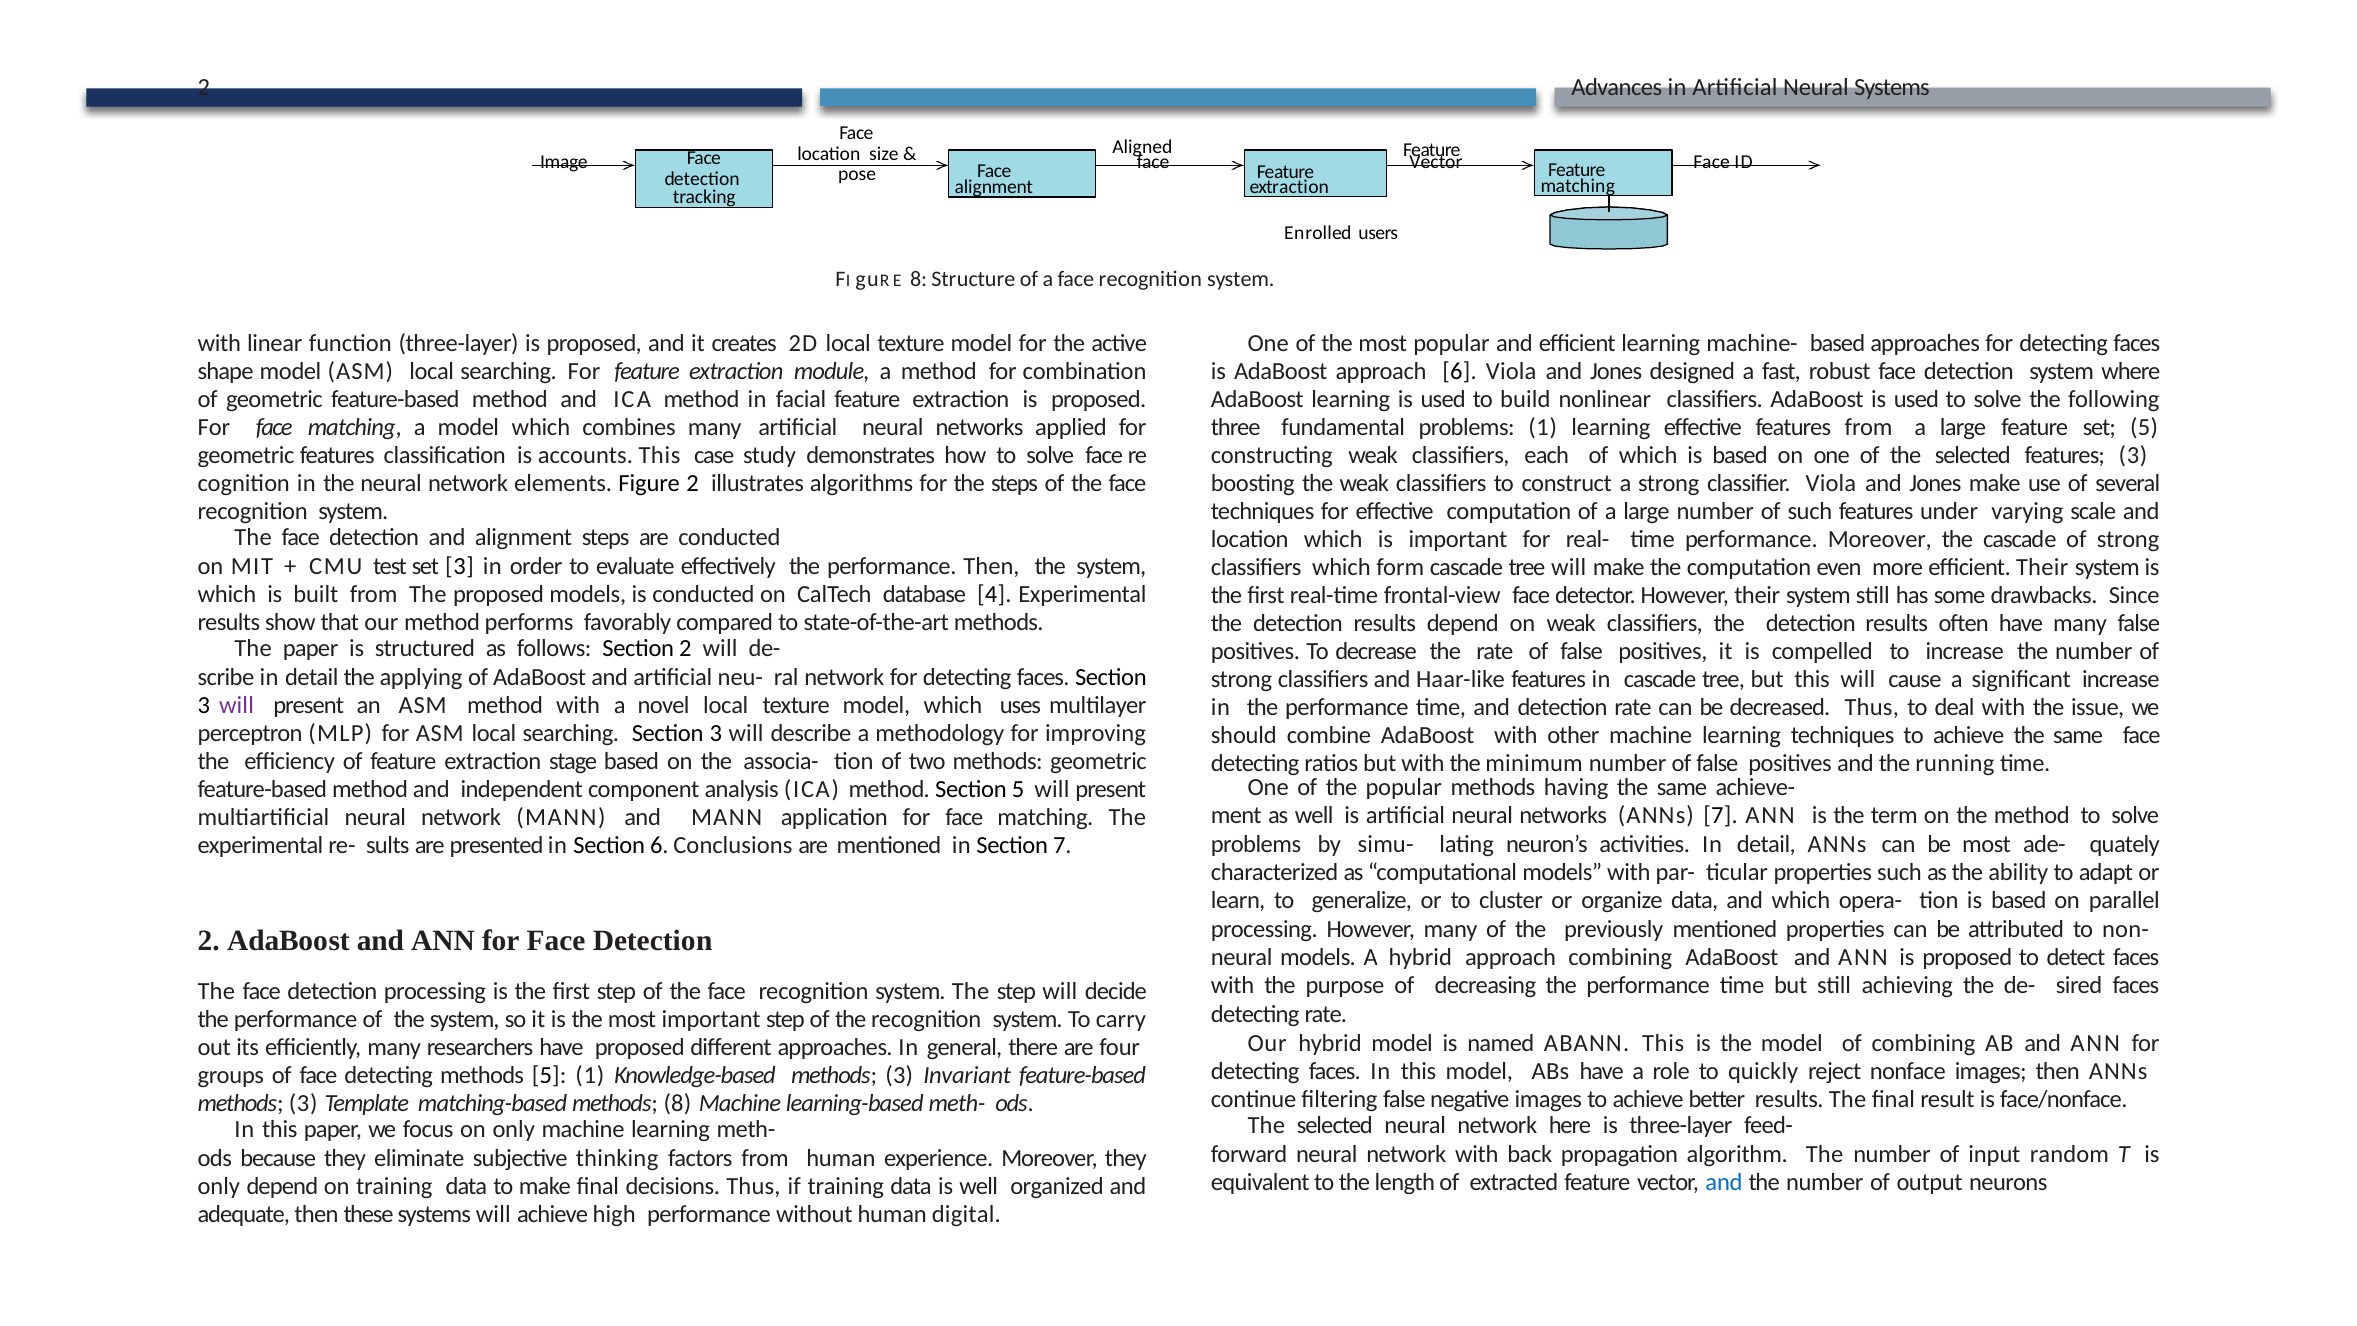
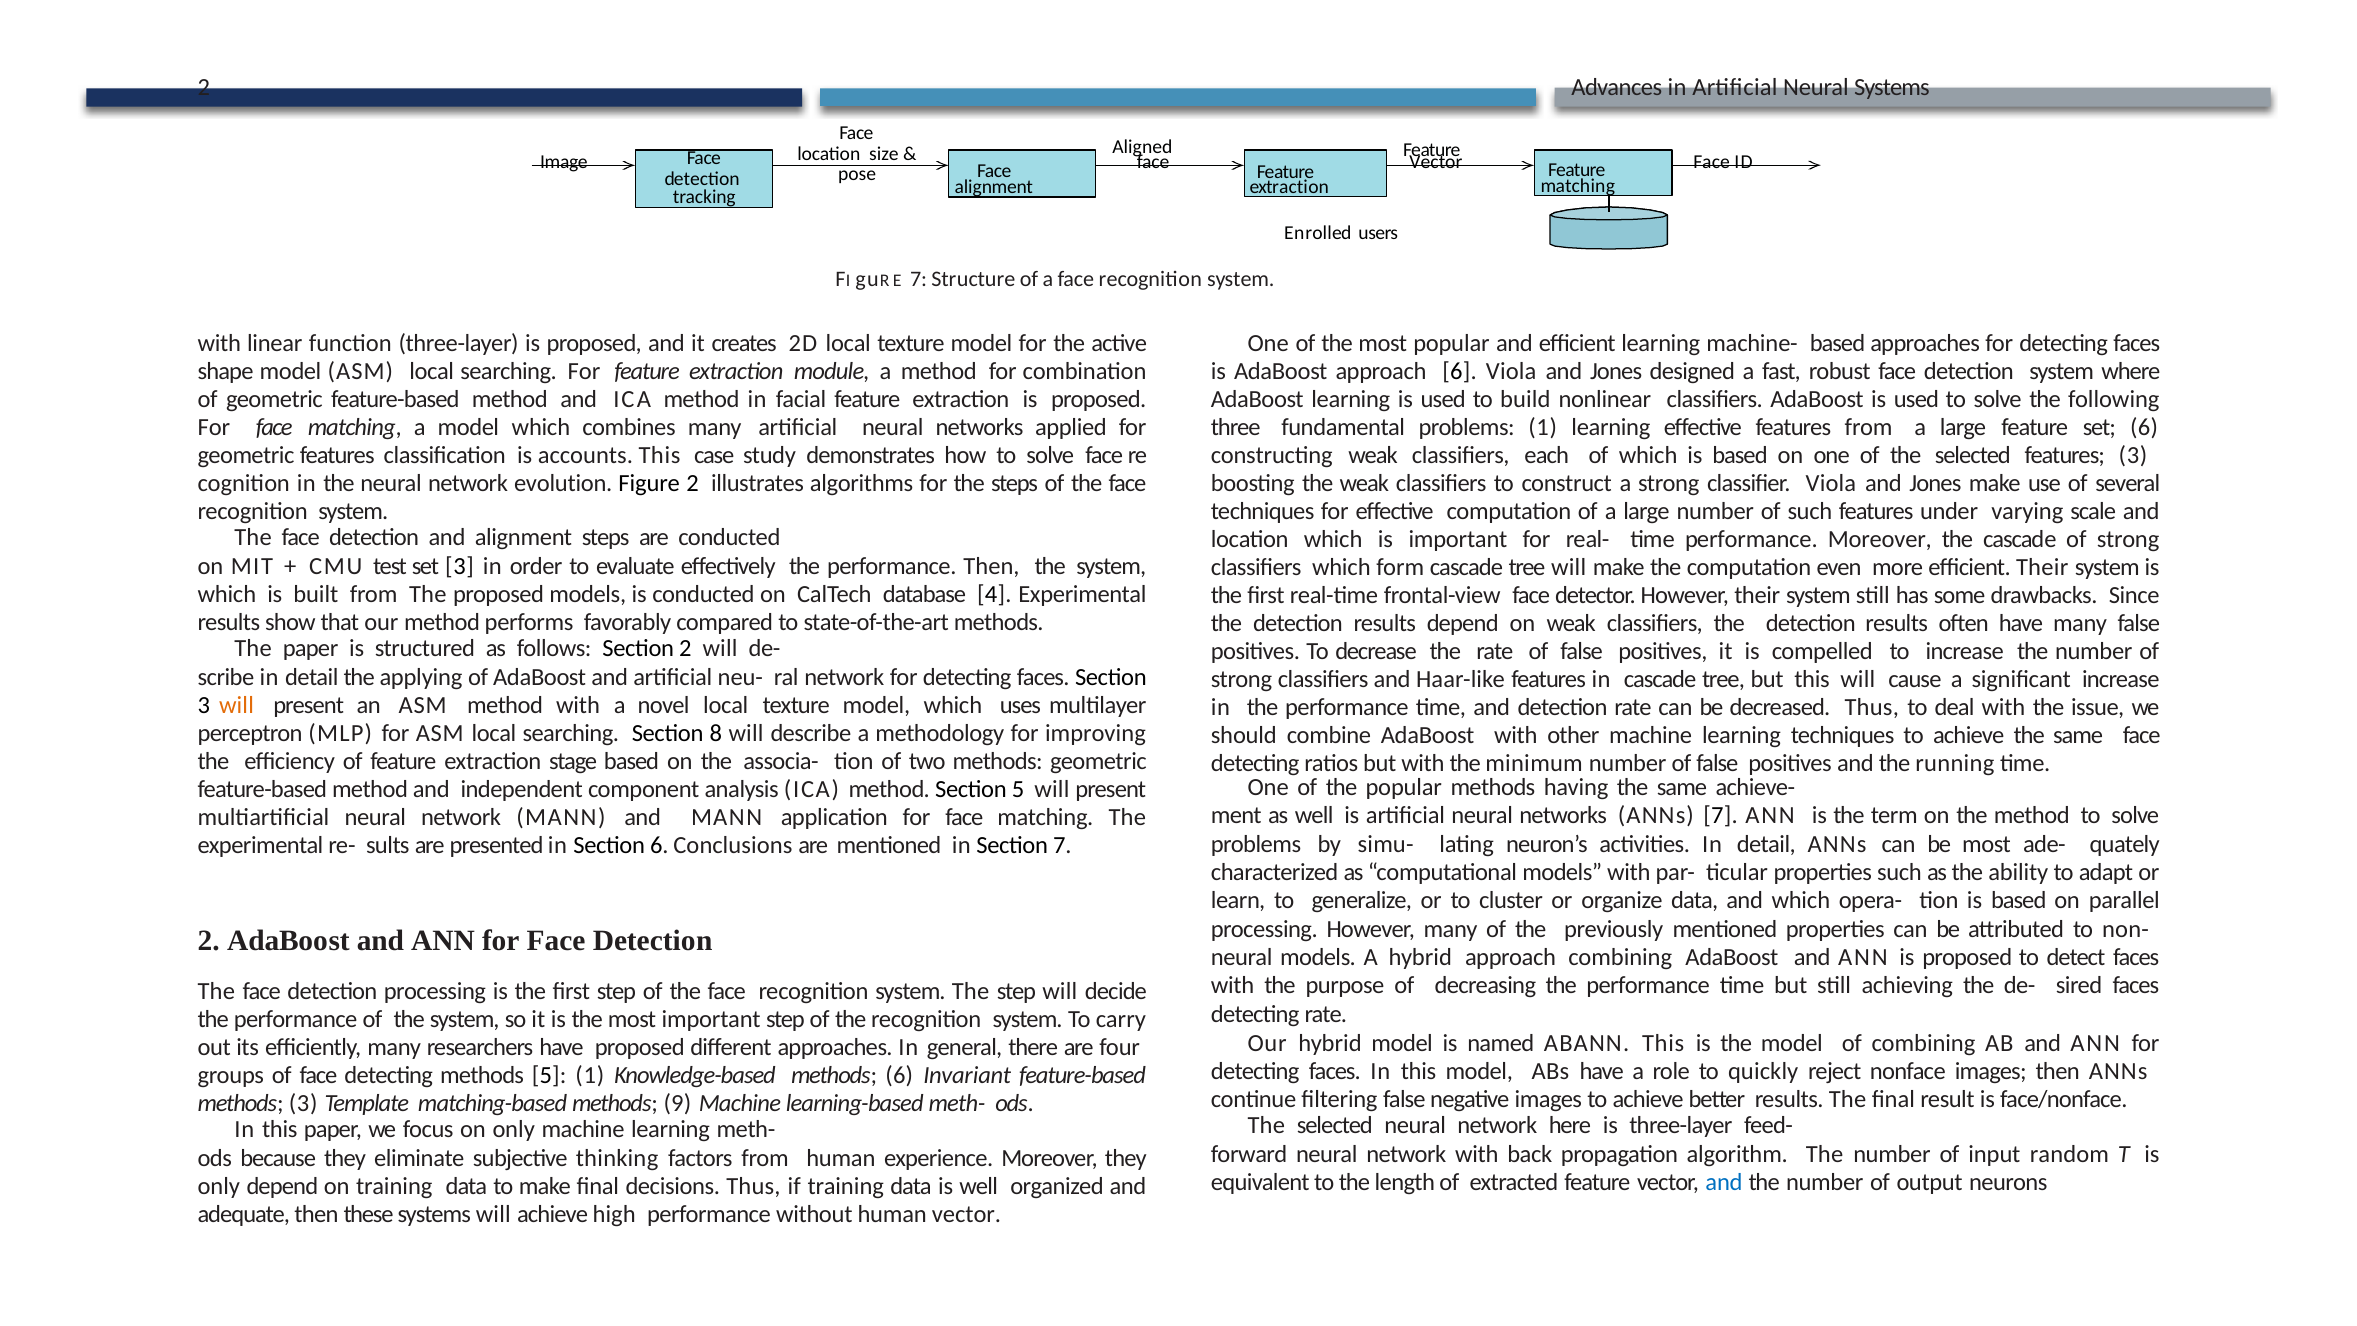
8 at (919, 279): 8 -> 7
set 5: 5 -> 6
elements: elements -> evolution
will at (236, 706) colour: purple -> orange
searching Section 3: 3 -> 8
Knowledge-based methods 3: 3 -> 6
methods 8: 8 -> 9
human digital: digital -> vector
